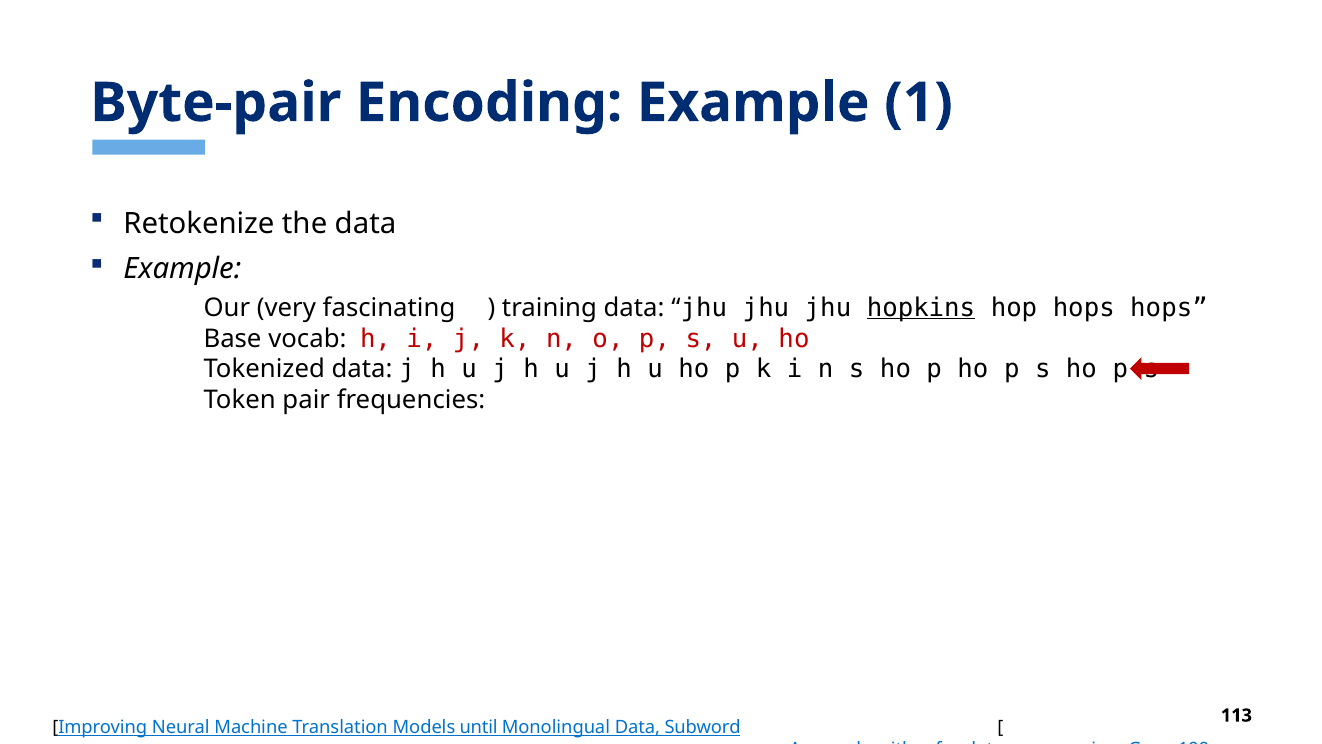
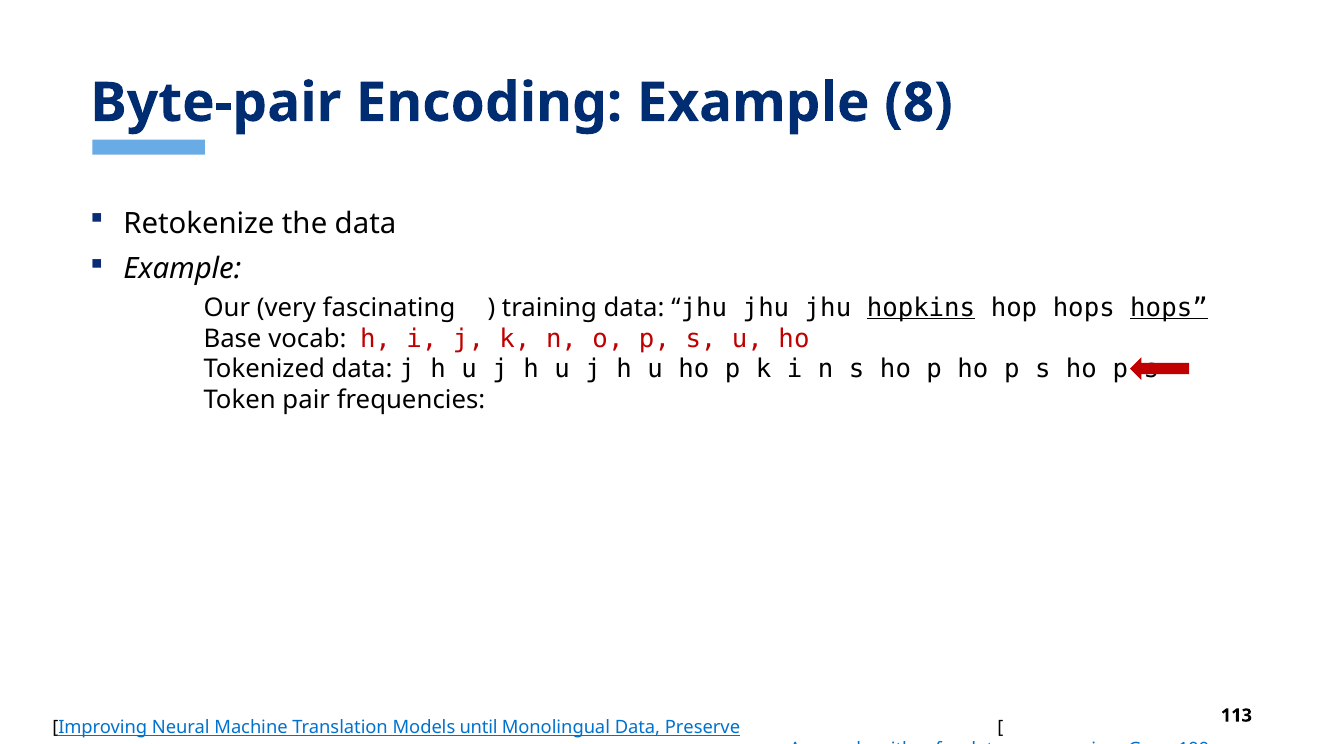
1: 1 -> 8
hops at (1169, 307) underline: none -> present
Subword: Subword -> Preserve
